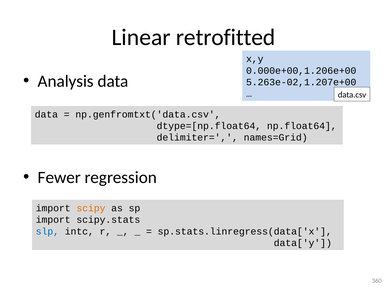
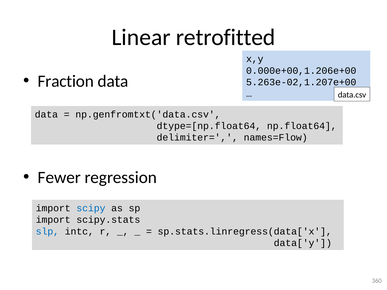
Analysis: Analysis -> Fraction
names=Grid: names=Grid -> names=Flow
scipy colour: orange -> blue
